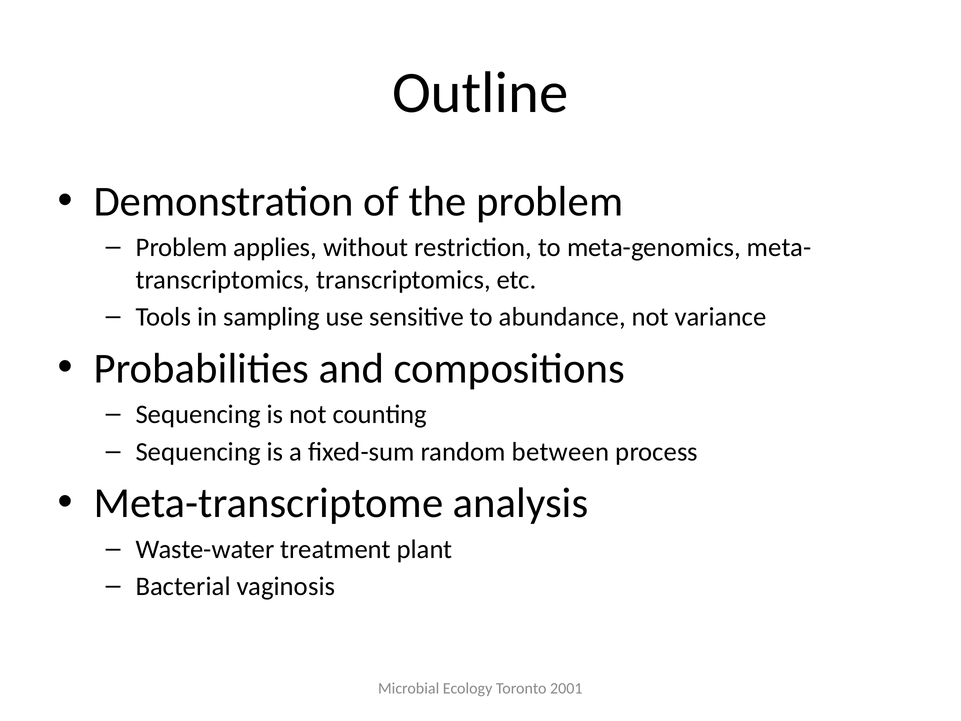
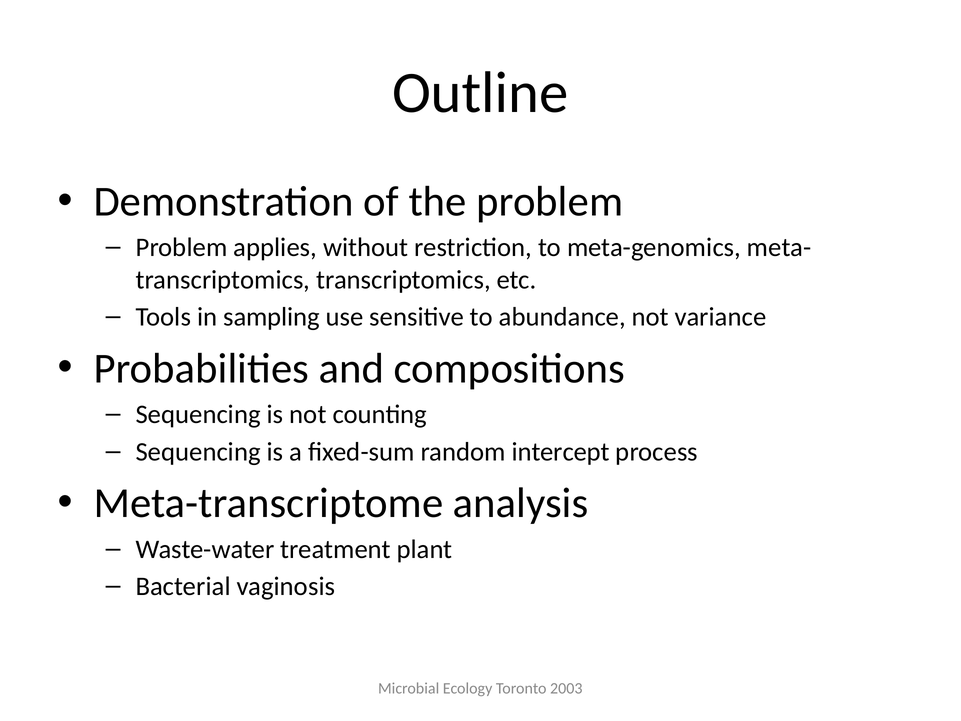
between: between -> intercept
2001: 2001 -> 2003
